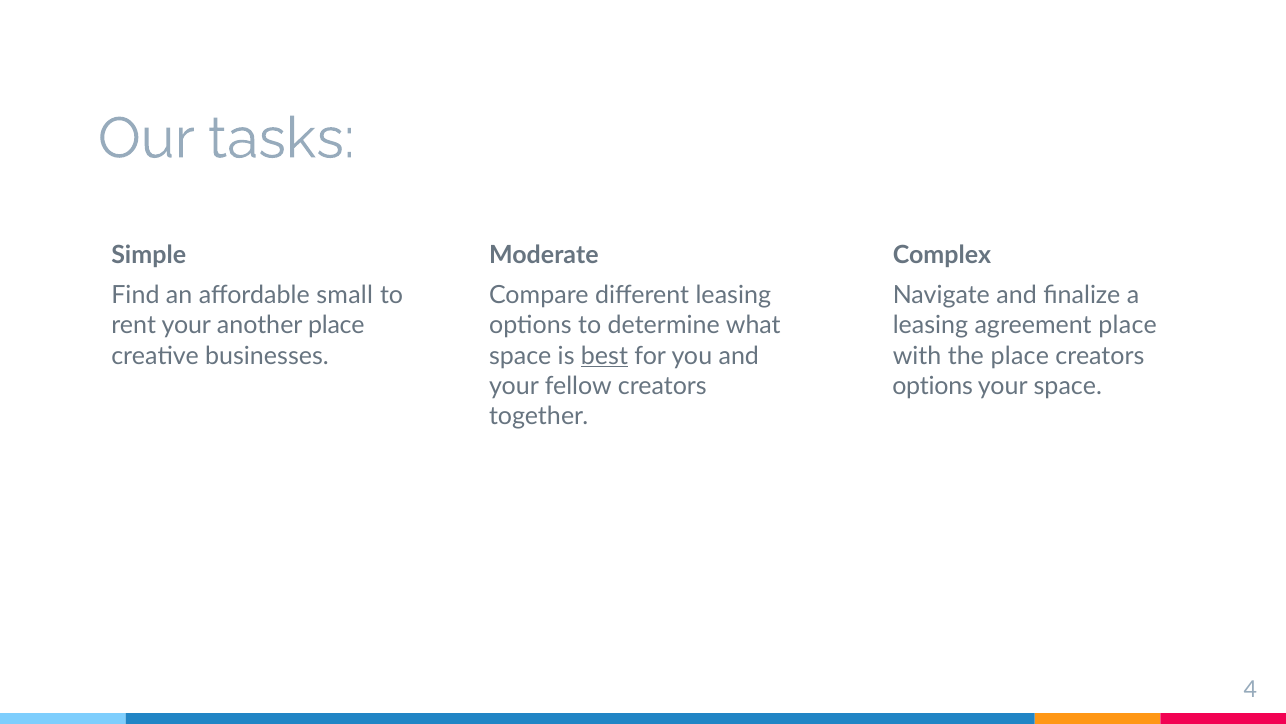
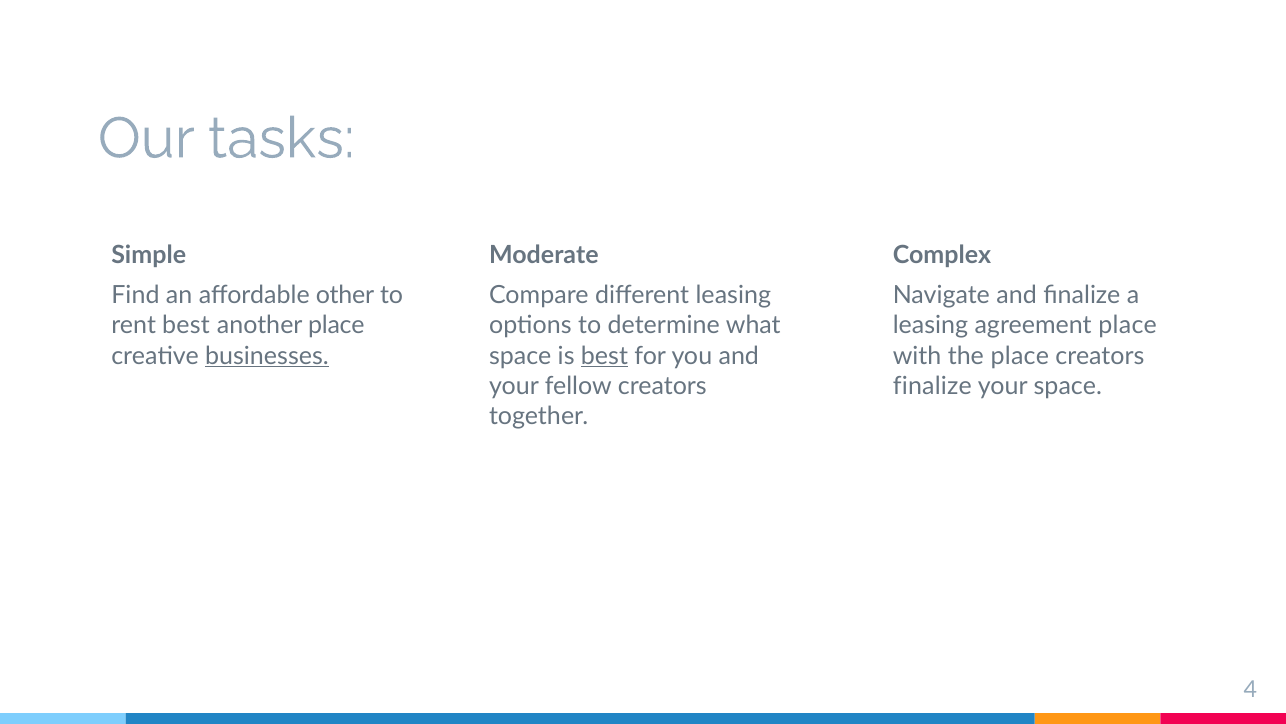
small: small -> other
rent your: your -> best
businesses underline: none -> present
options at (933, 385): options -> finalize
